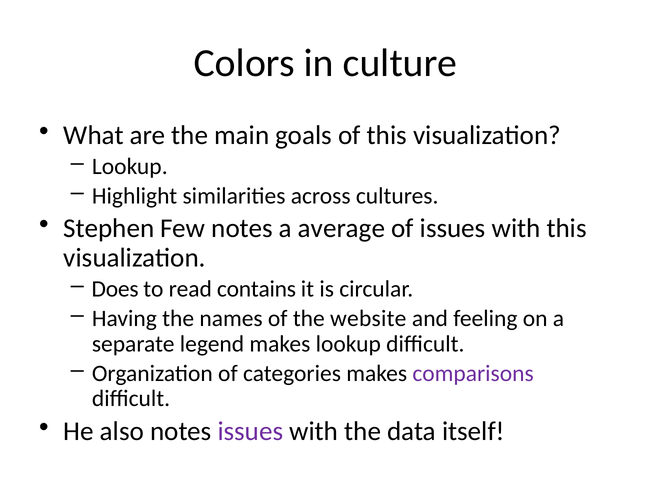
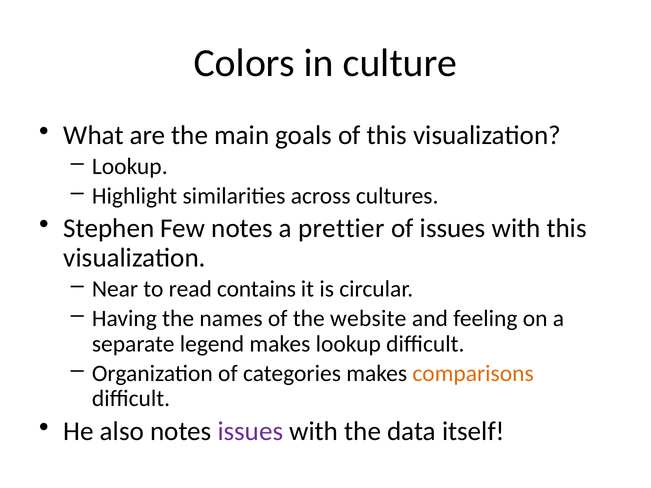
average: average -> prettier
Does: Does -> Near
comparisons colour: purple -> orange
